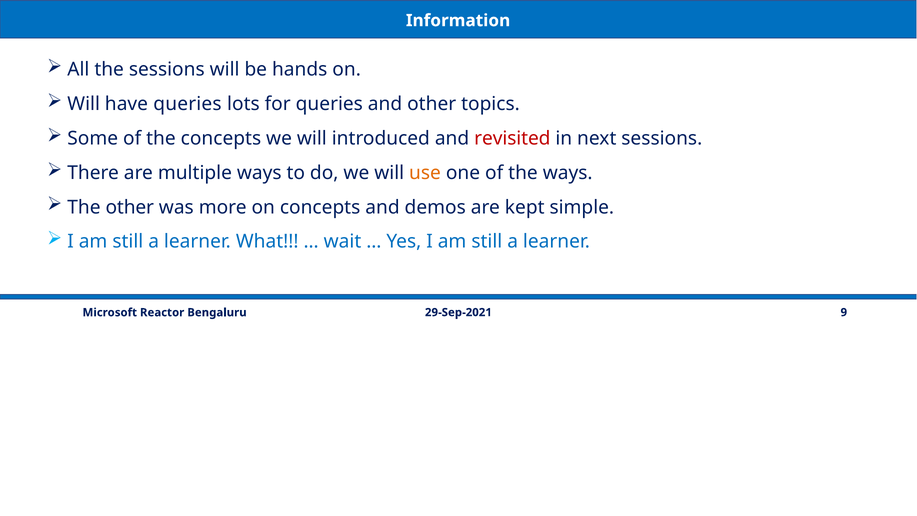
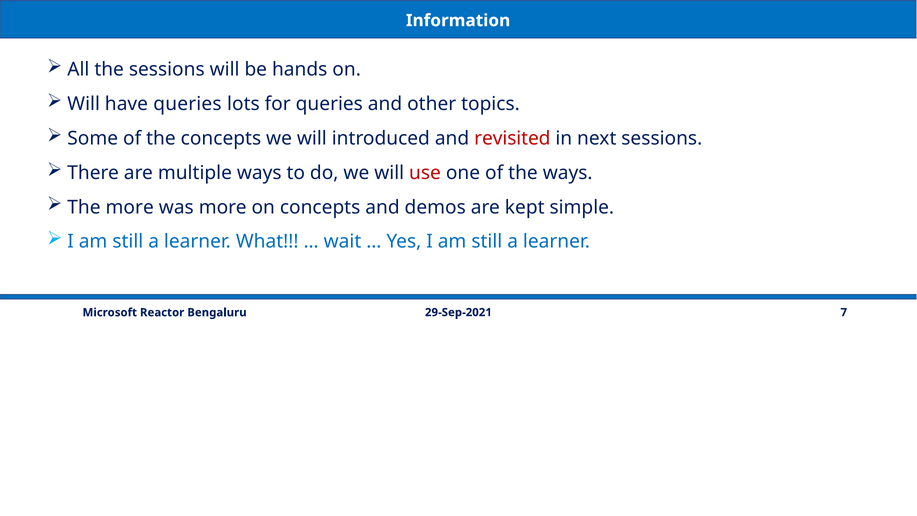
use colour: orange -> red
The other: other -> more
9: 9 -> 7
